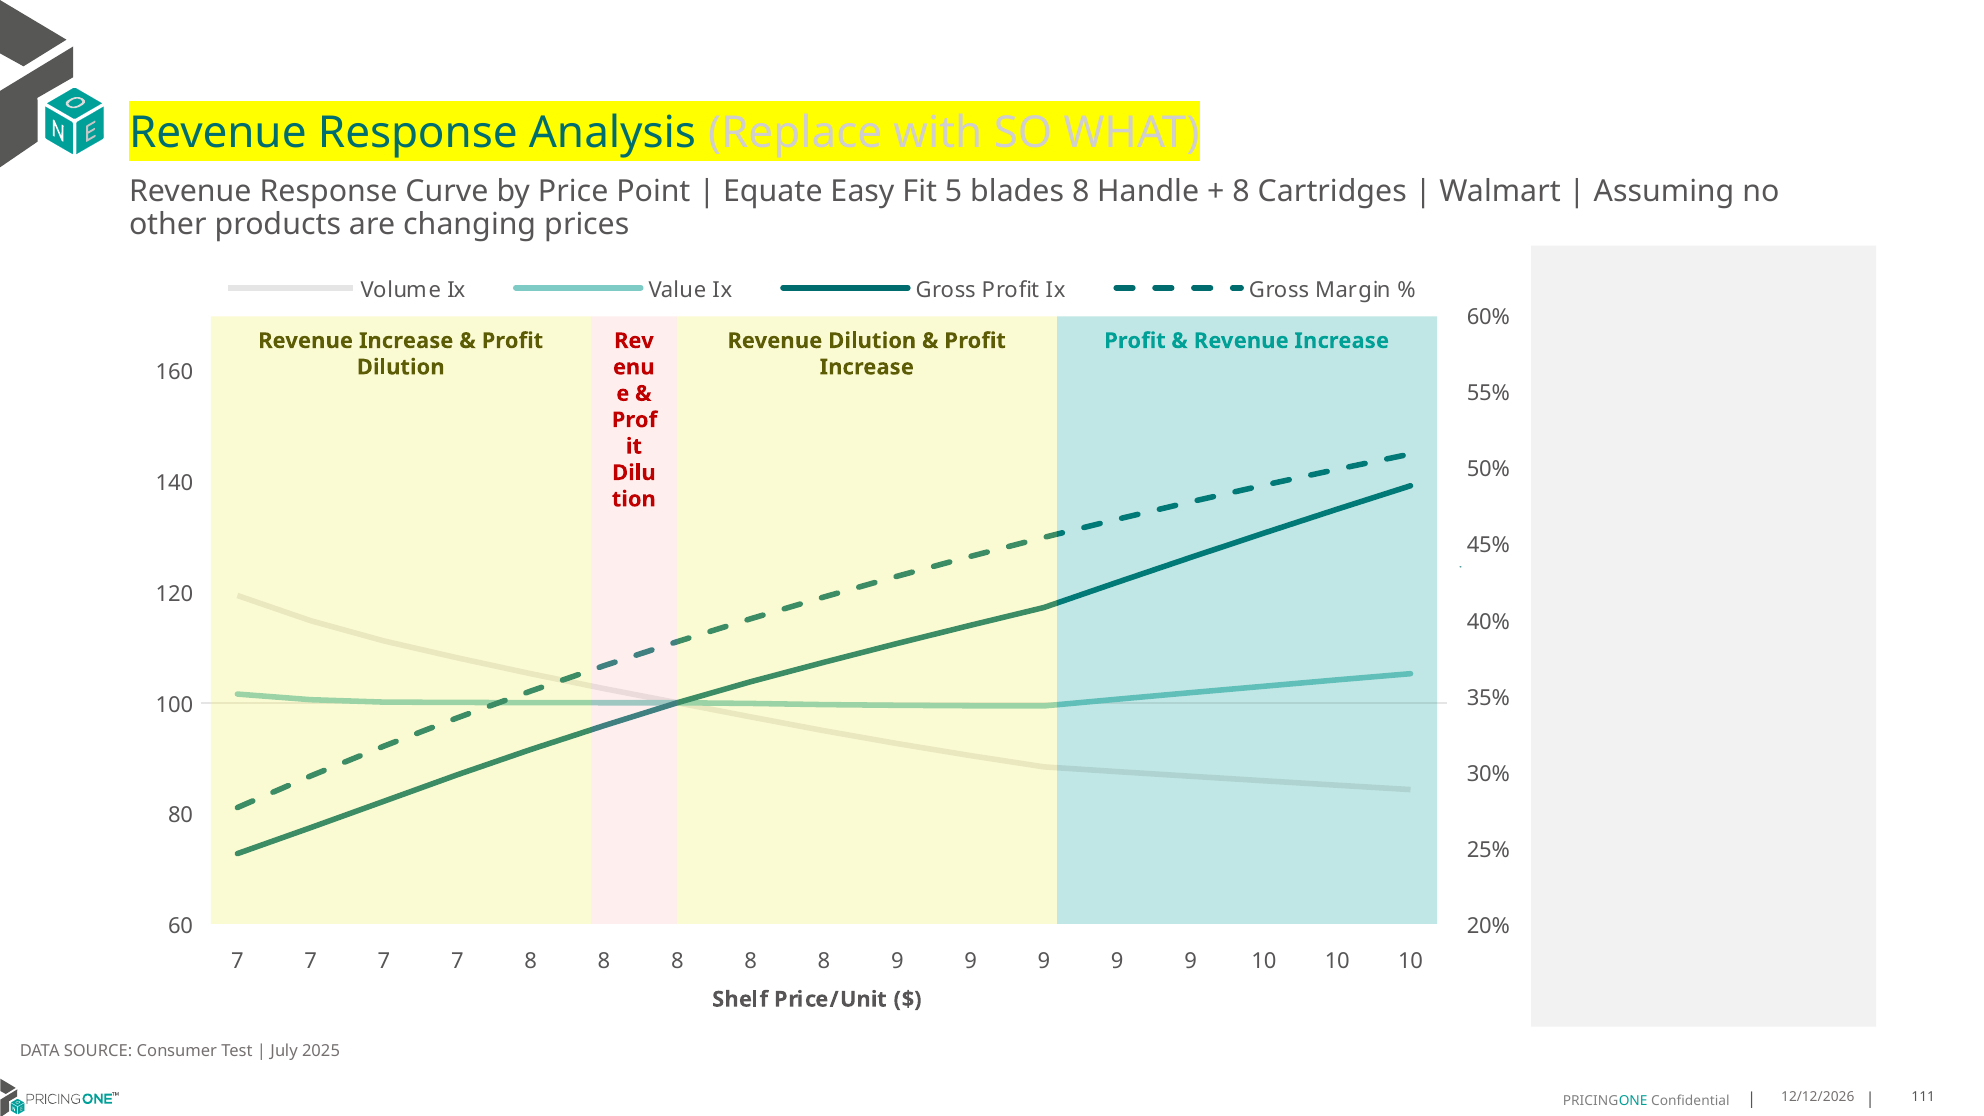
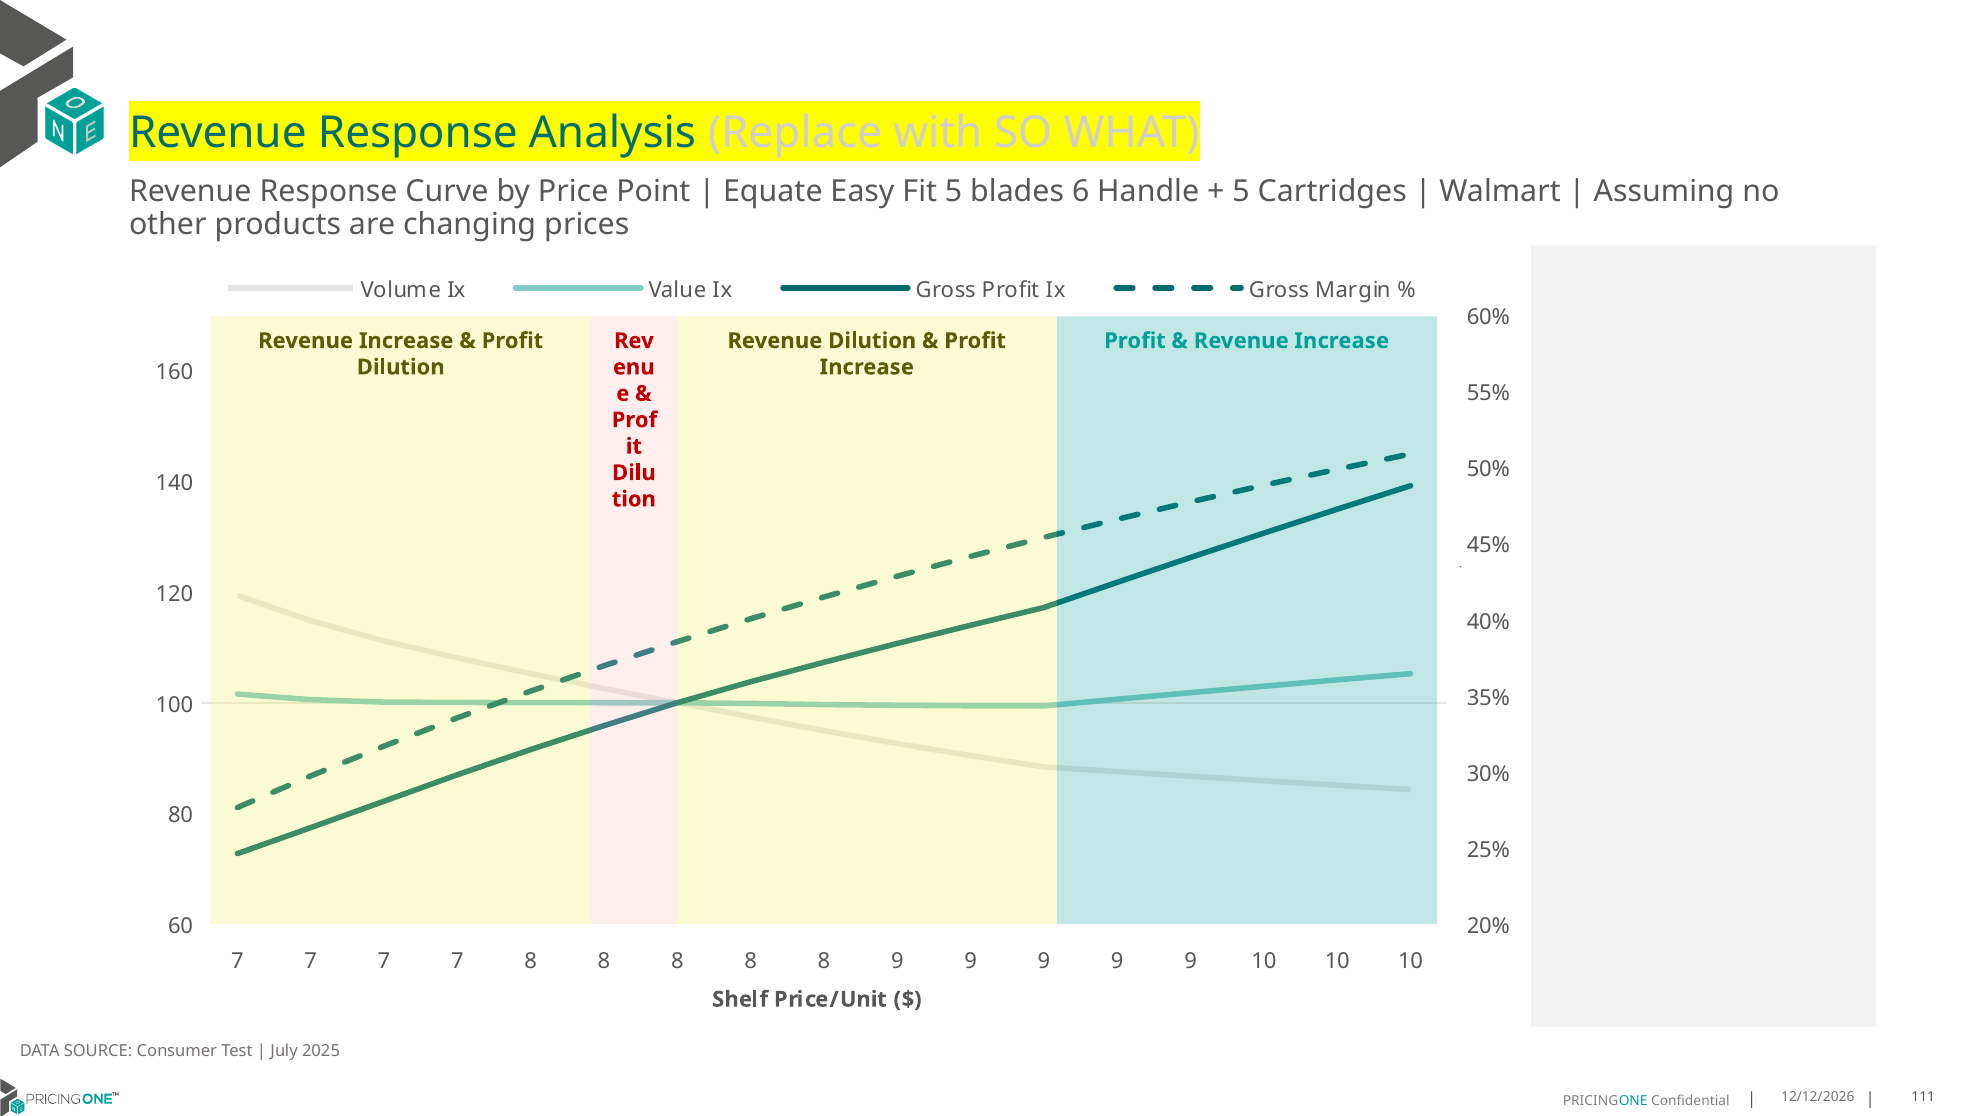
blades 8: 8 -> 6
8 at (1241, 192): 8 -> 5
